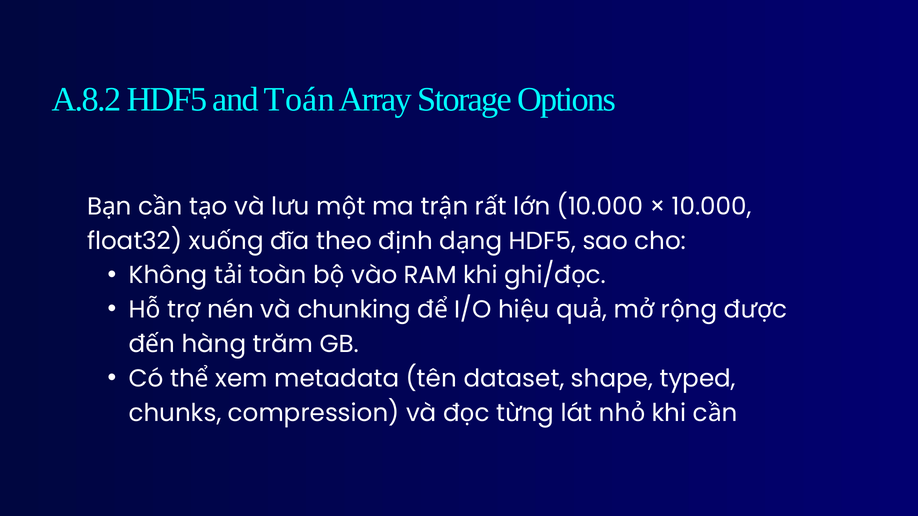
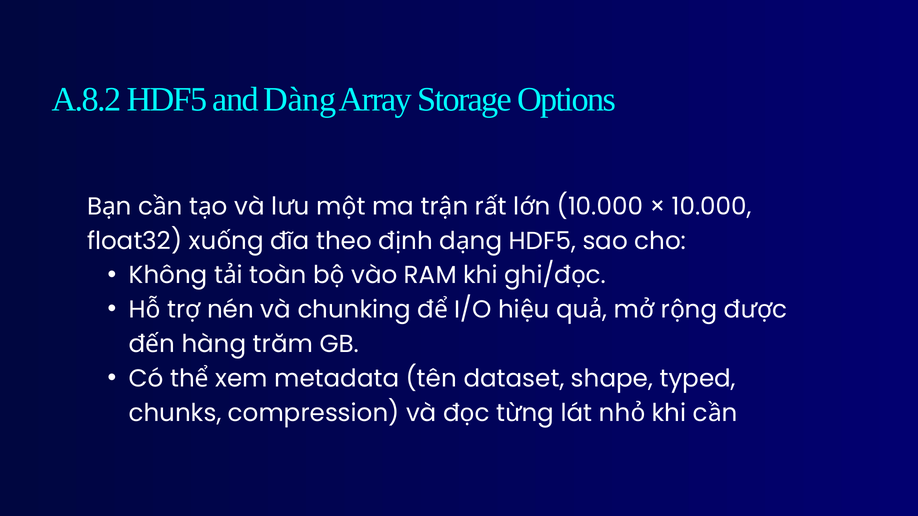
Toán: Toán -> Dàng
